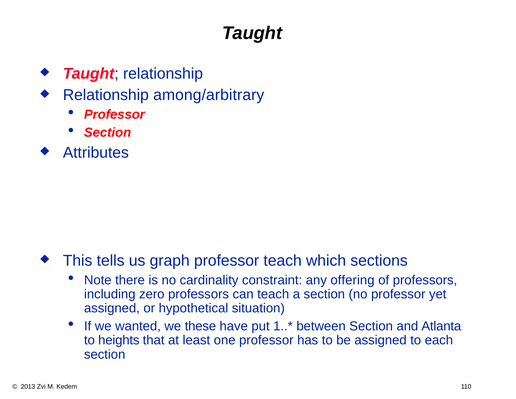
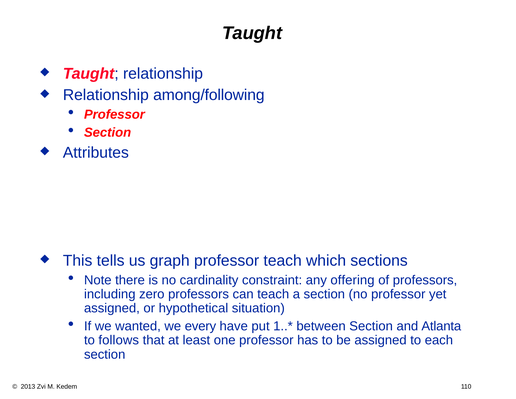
among/arbitrary: among/arbitrary -> among/following
these: these -> every
heights: heights -> follows
